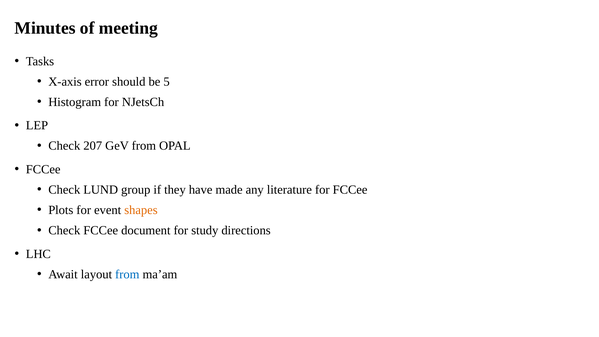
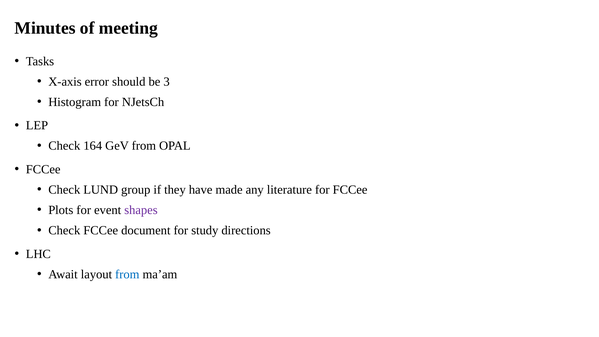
5: 5 -> 3
207: 207 -> 164
shapes colour: orange -> purple
